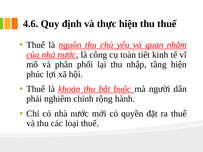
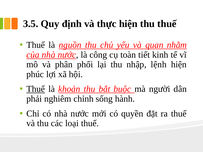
4.6: 4.6 -> 3.5
tầng: tầng -> lệnh
Thuế at (36, 89) underline: none -> present
rộng: rộng -> sống
